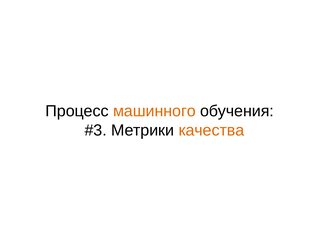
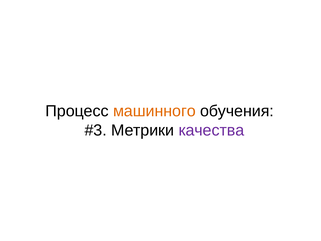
качества colour: orange -> purple
